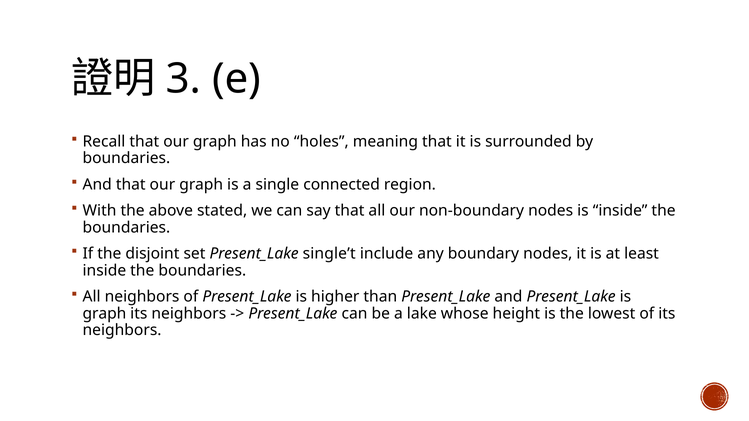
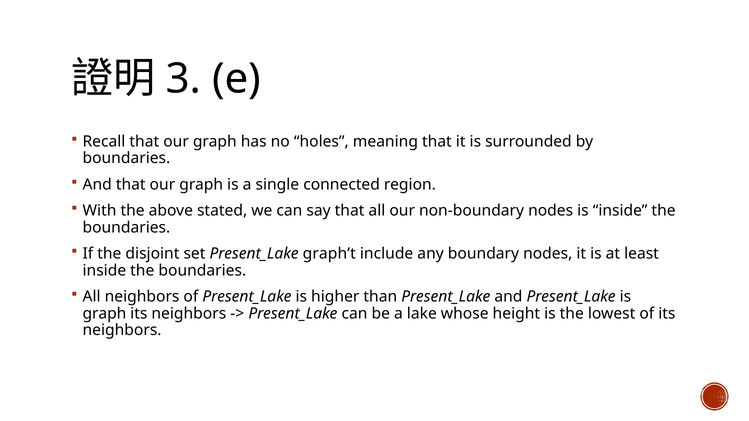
single’t: single’t -> graph’t
